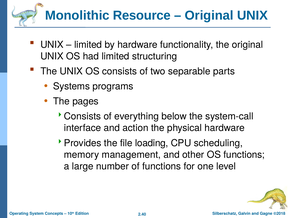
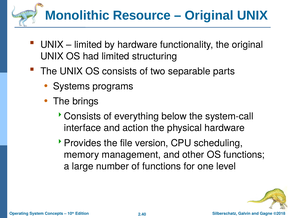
pages: pages -> brings
loading: loading -> version
